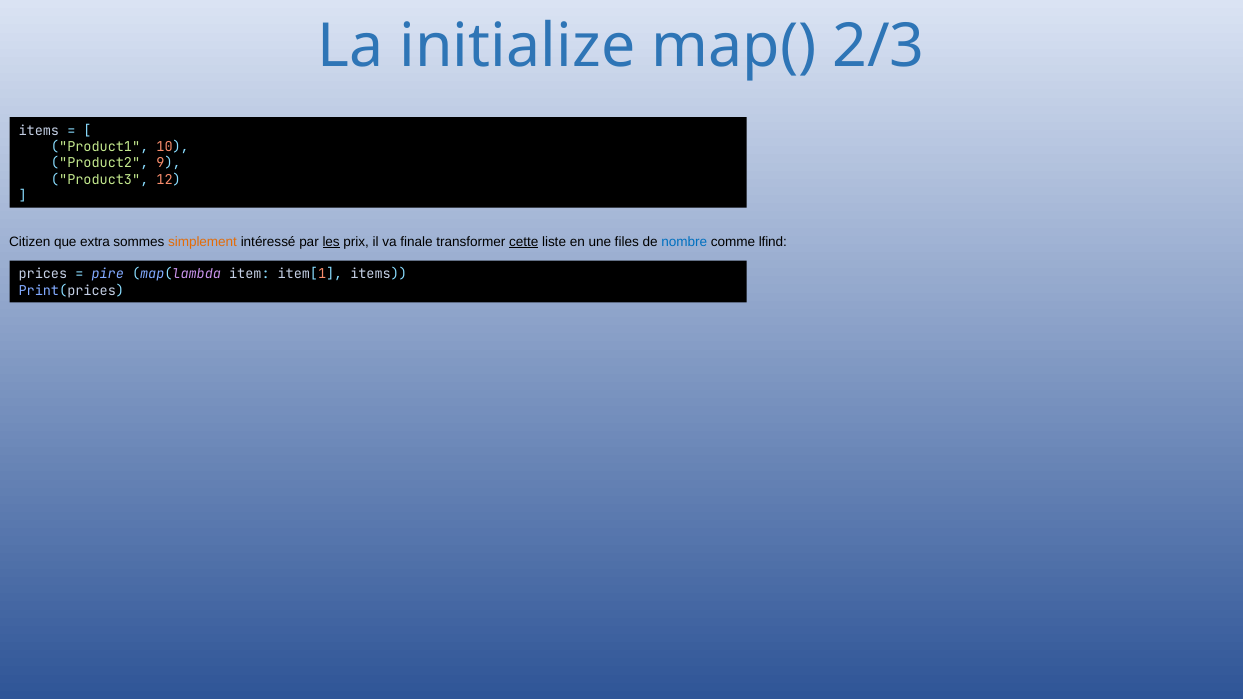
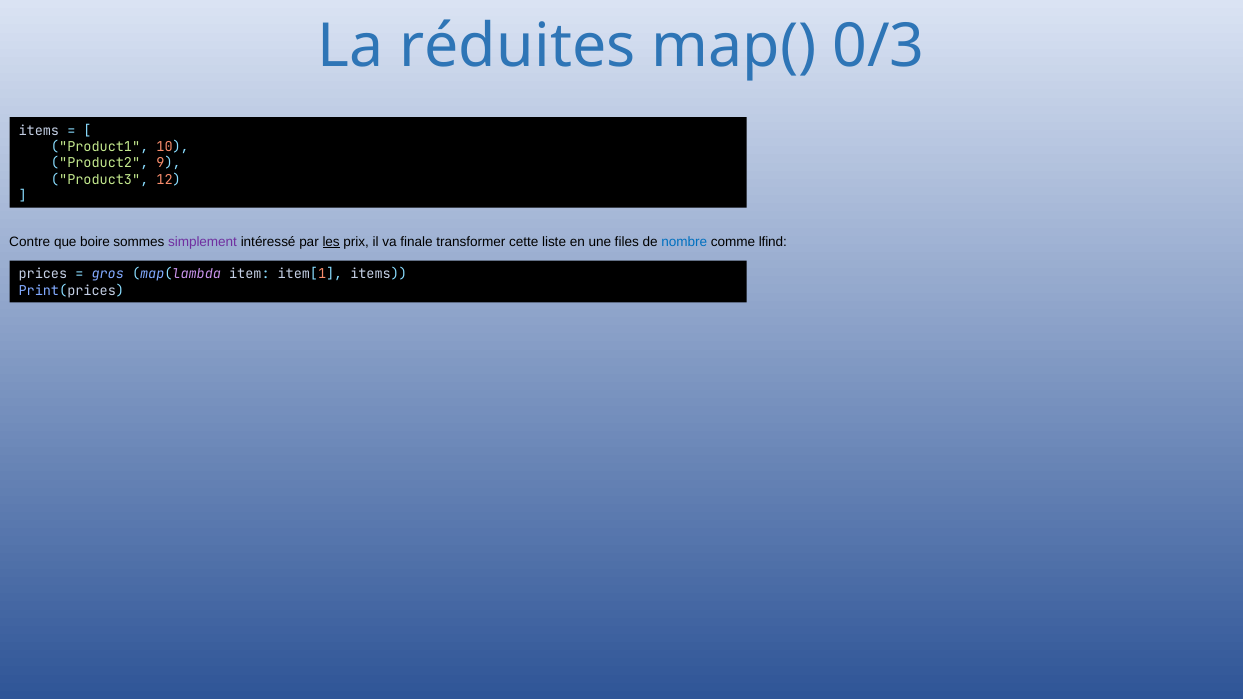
initialize: initialize -> réduites
2/3: 2/3 -> 0/3
Citizen: Citizen -> Contre
extra: extra -> boire
simplement colour: orange -> purple
cette underline: present -> none
pire: pire -> gros
